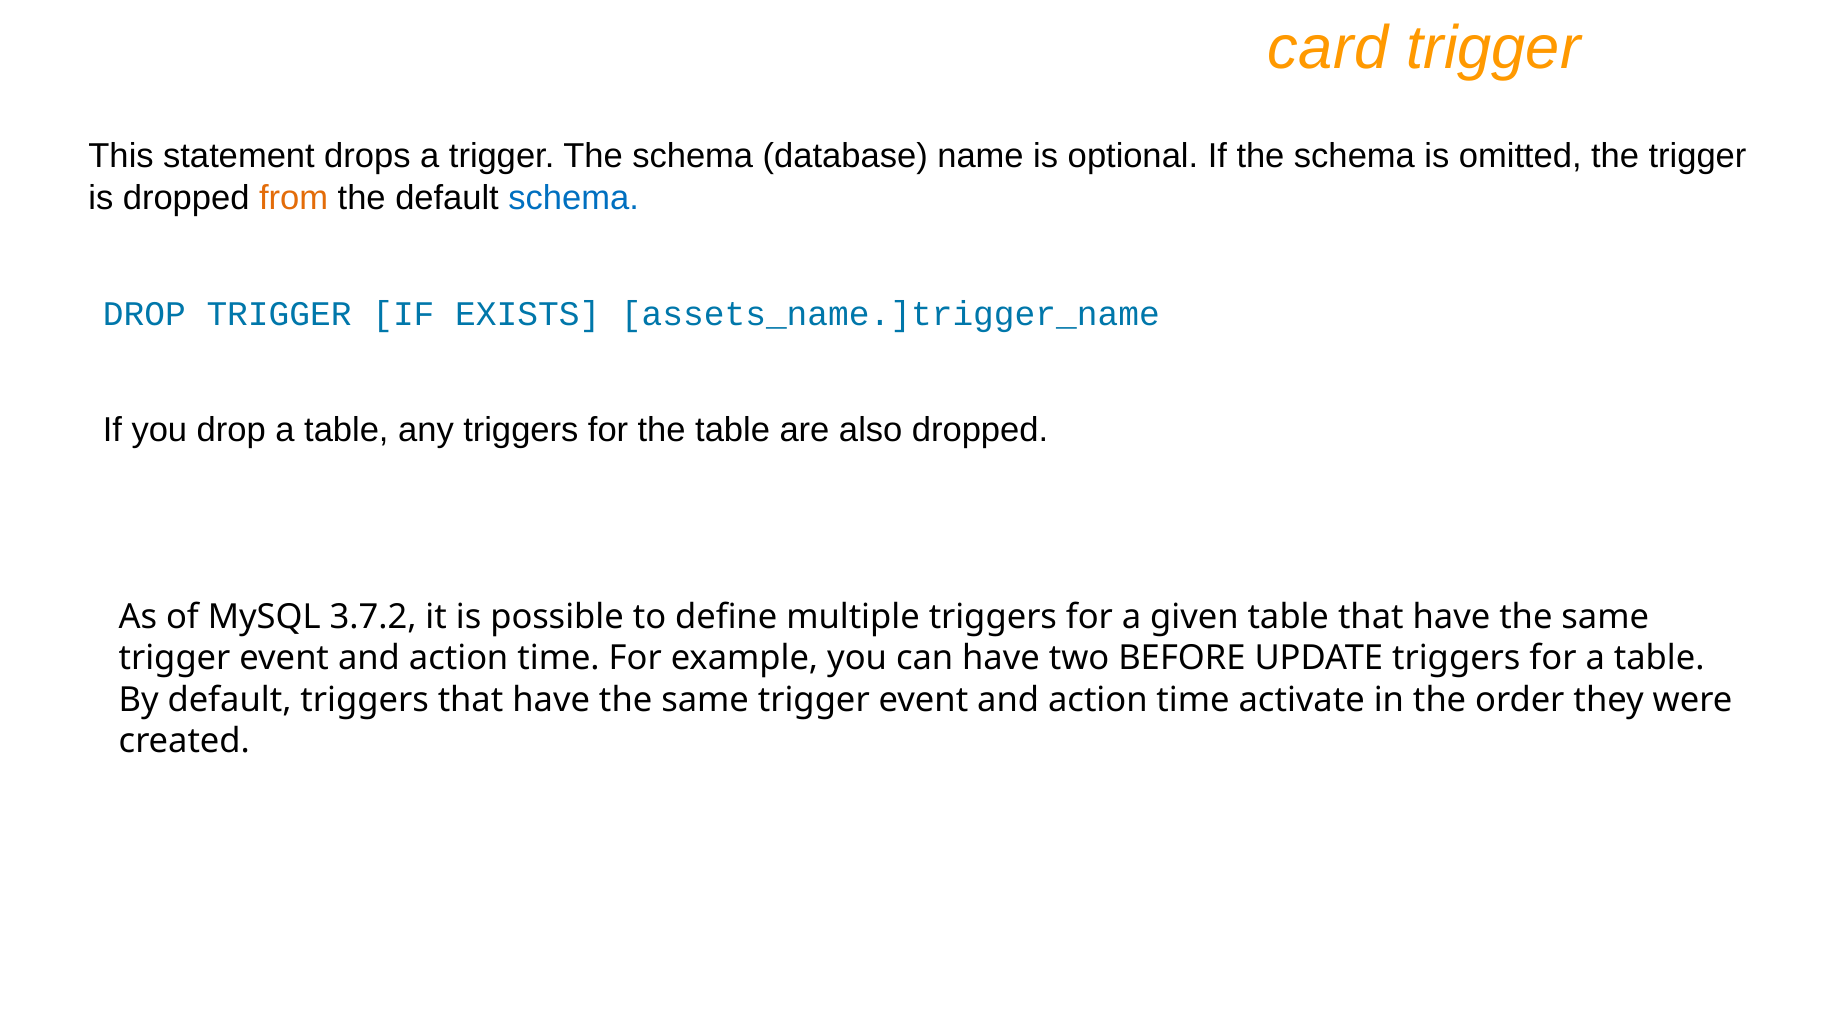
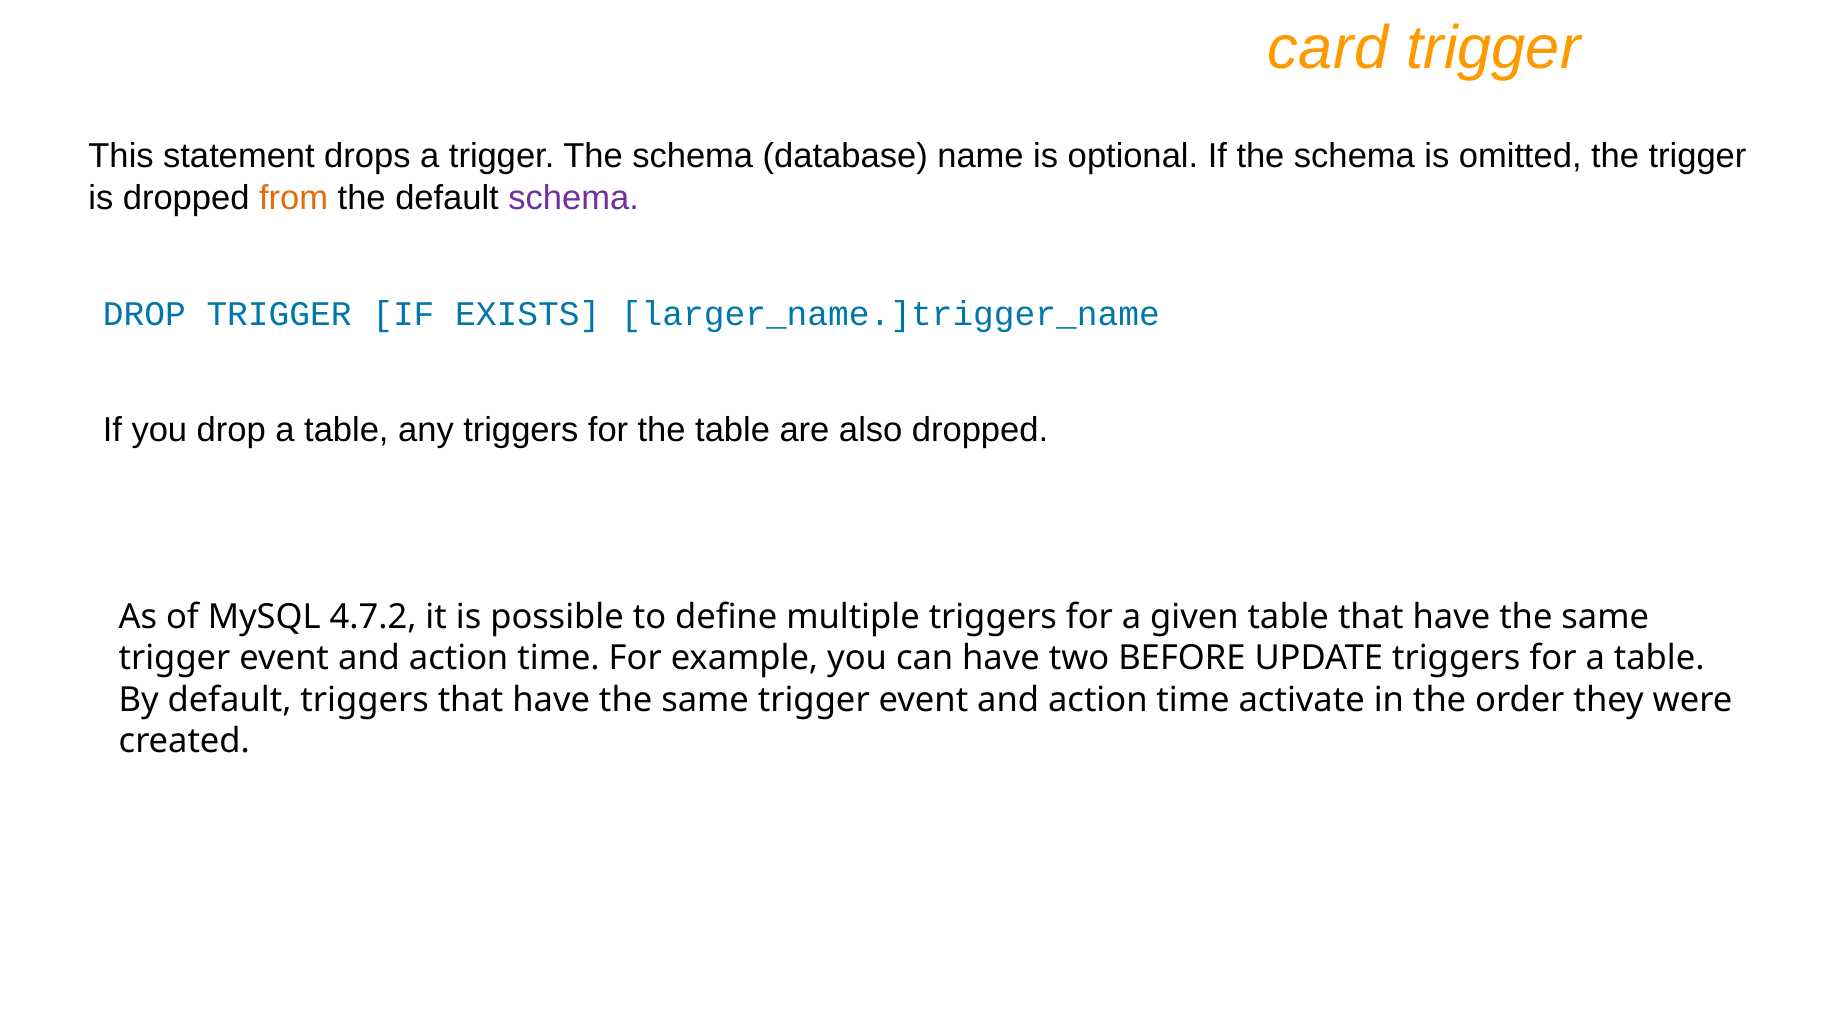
schema at (574, 198) colour: blue -> purple
assets_name.]trigger_name: assets_name.]trigger_name -> larger_name.]trigger_name
3.7.2: 3.7.2 -> 4.7.2
